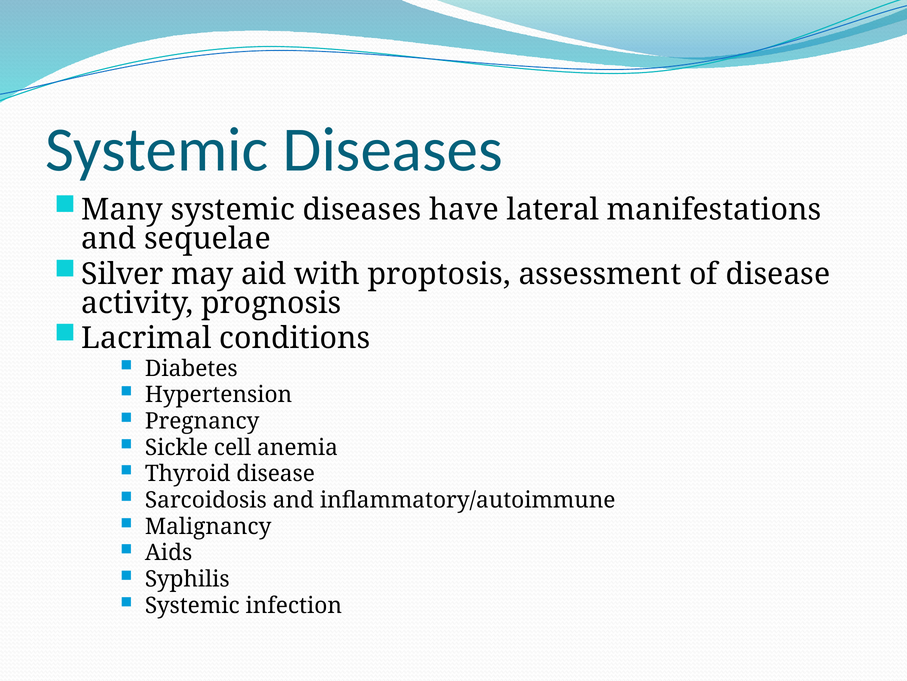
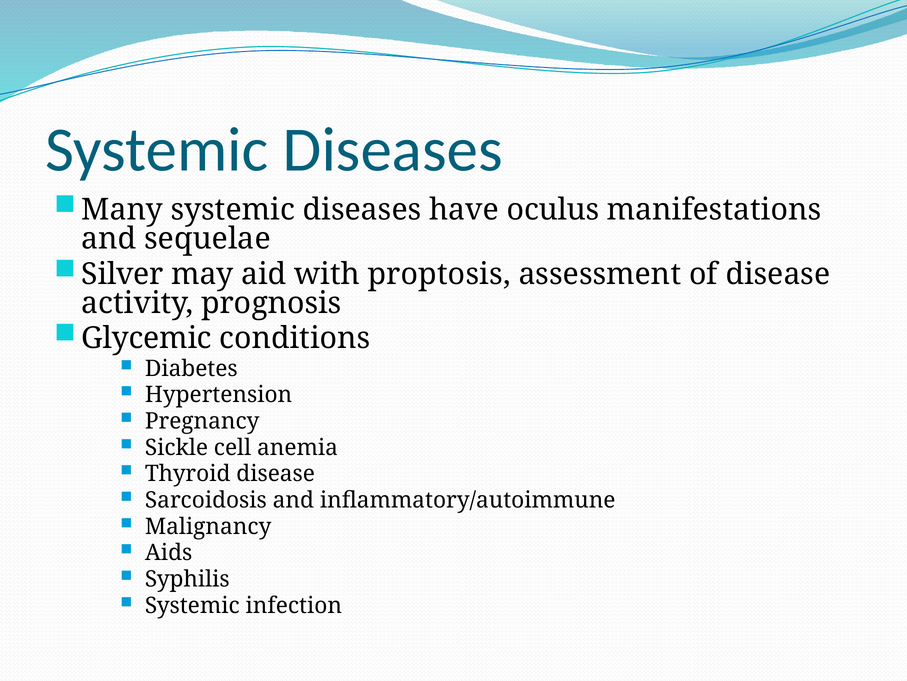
lateral: lateral -> oculus
Lacrimal: Lacrimal -> Glycemic
